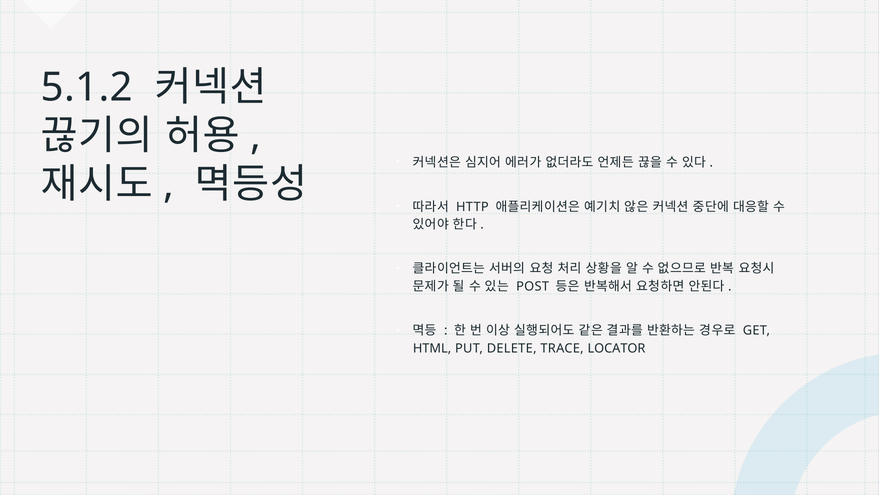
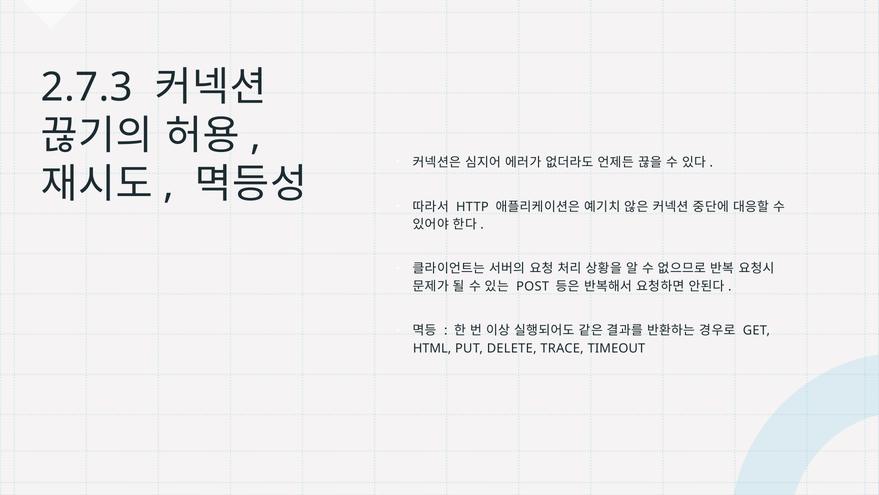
5.1.2: 5.1.2 -> 2.7.3
LOCATOR: LOCATOR -> TIMEOUT
